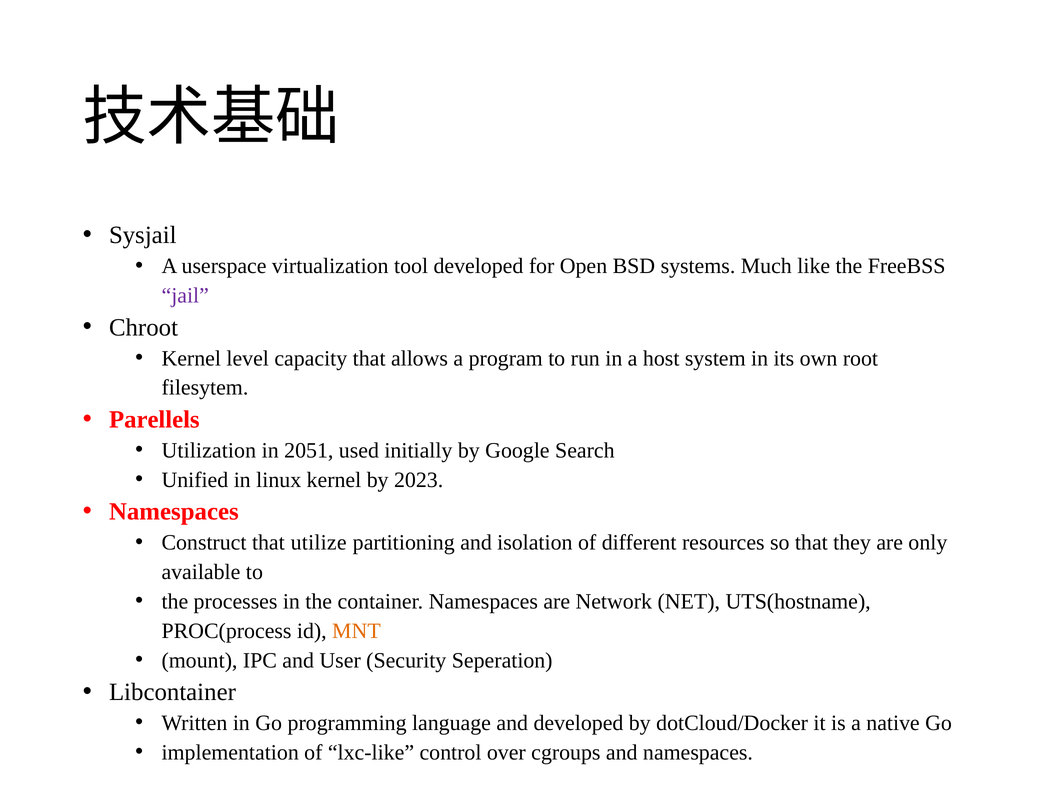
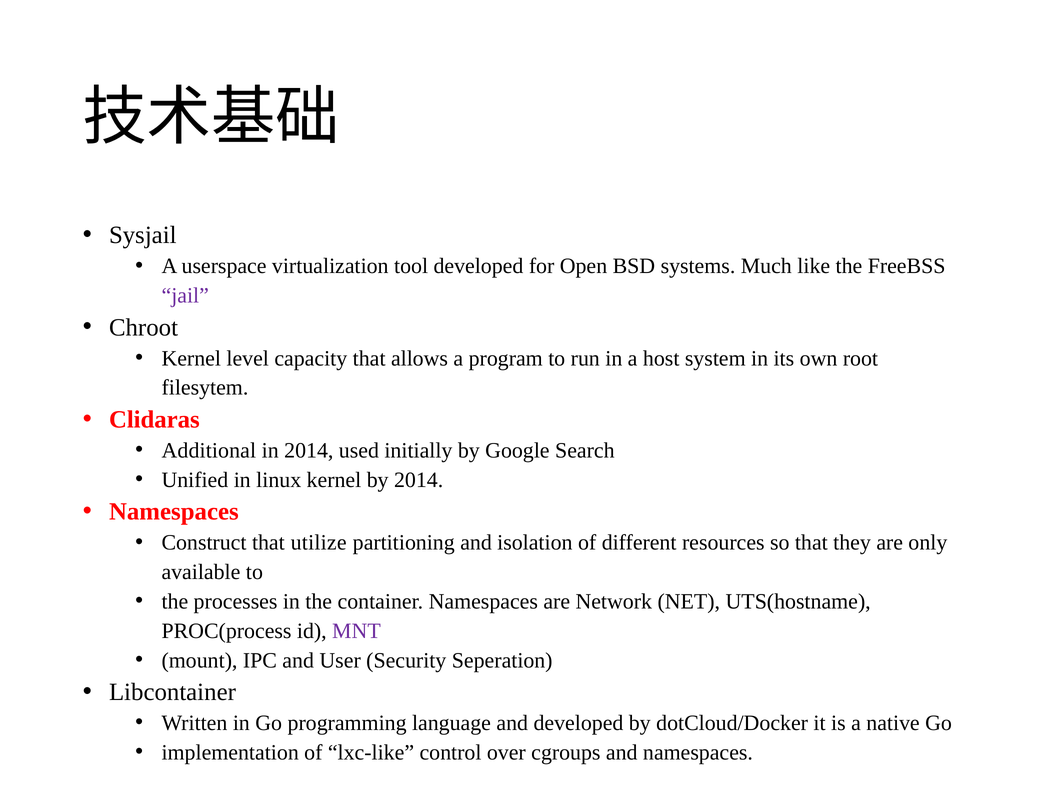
Parellels: Parellels -> Clidaras
Utilization: Utilization -> Additional
in 2051: 2051 -> 2014
by 2023: 2023 -> 2014
MNT colour: orange -> purple
